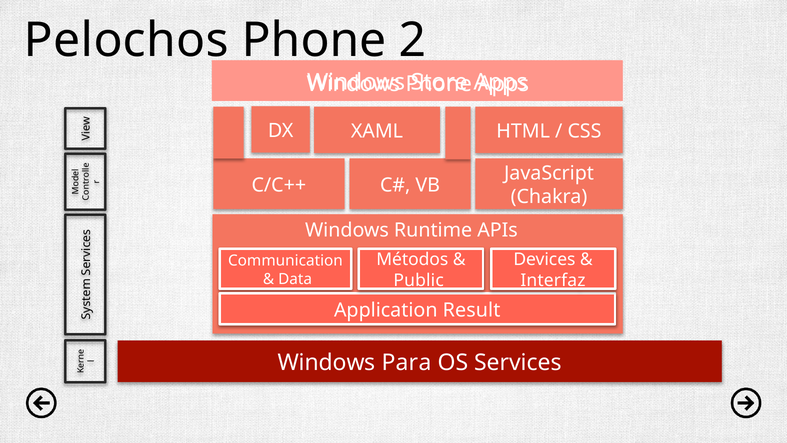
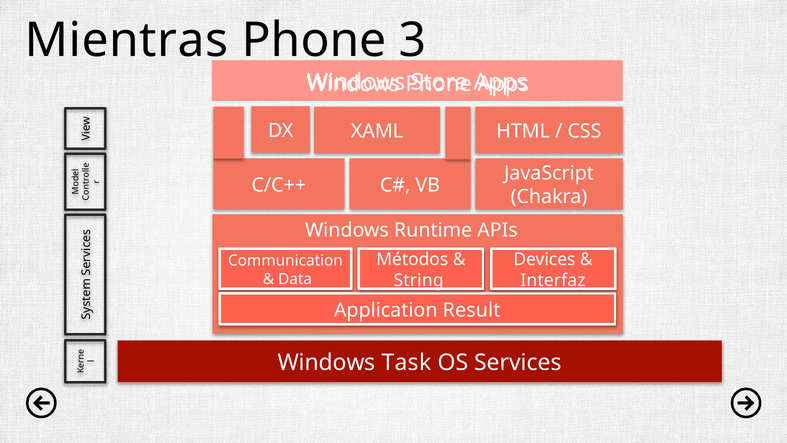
Pelochos: Pelochos -> Mientras
2: 2 -> 3
Public: Public -> String
Para: Para -> Task
